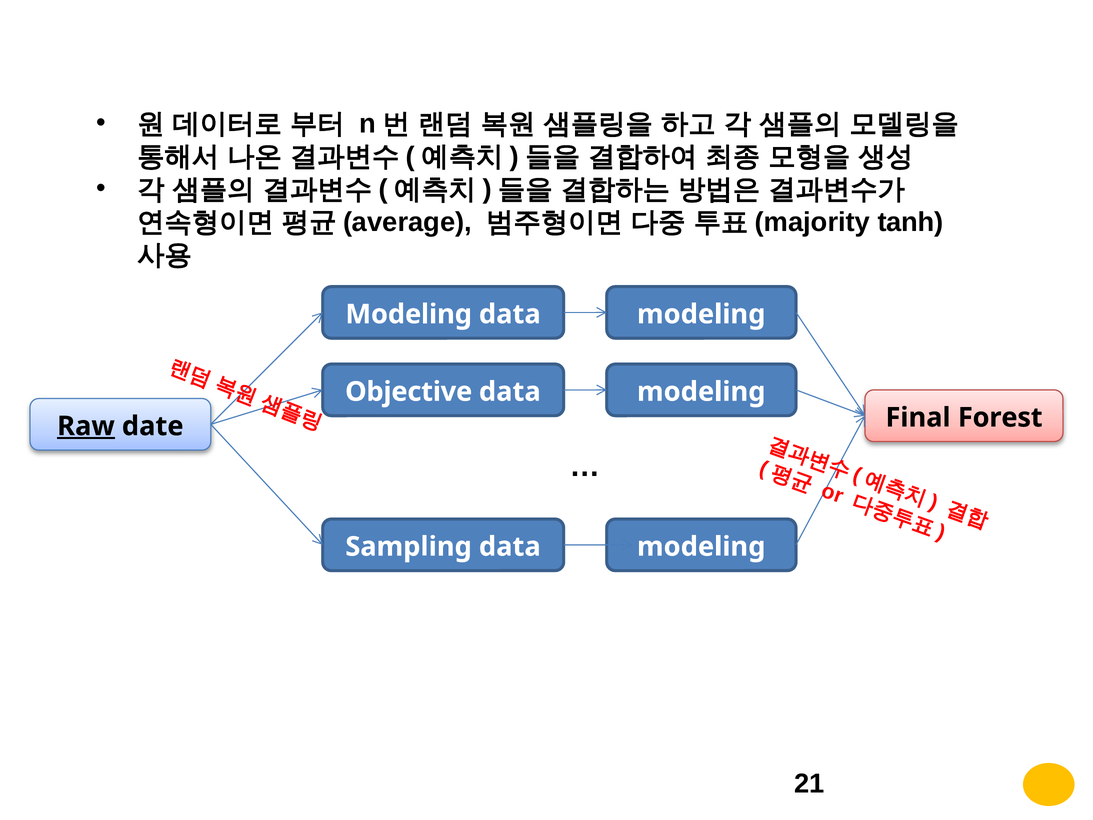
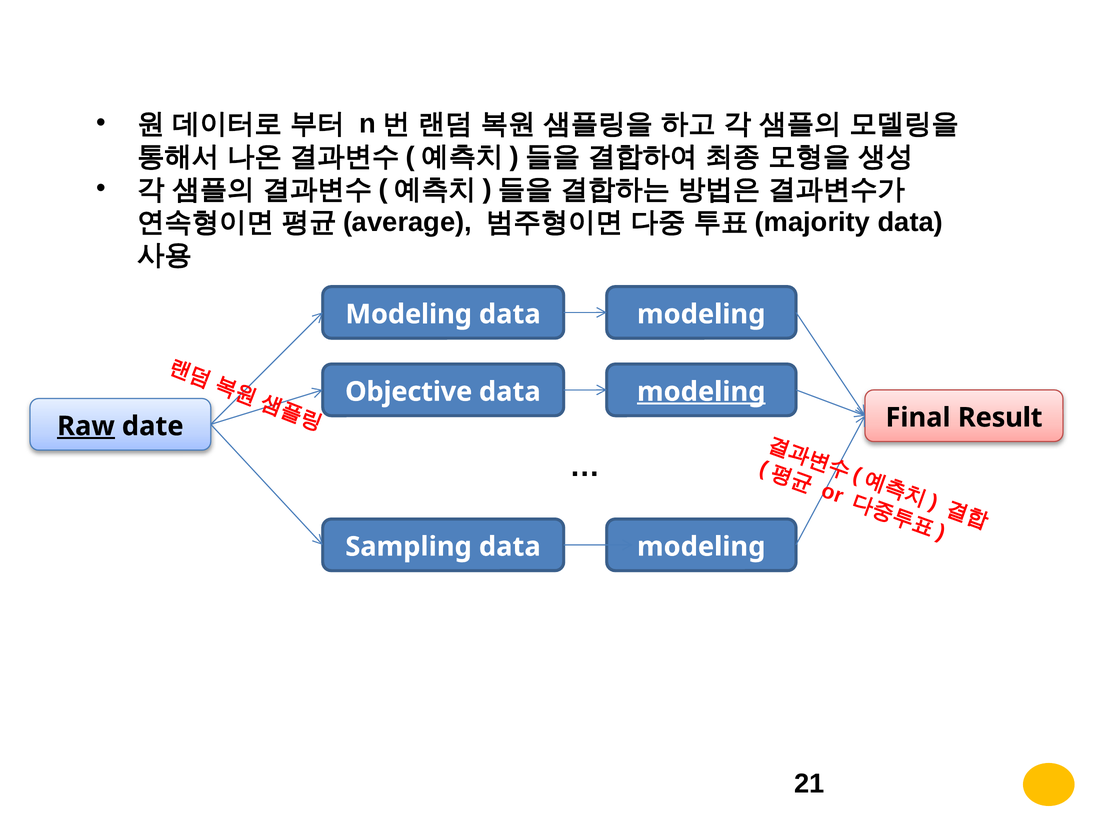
tanh at (910, 222): tanh -> data
modeling at (701, 392) underline: none -> present
Forest: Forest -> Result
